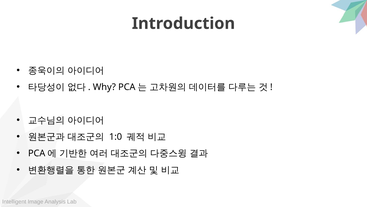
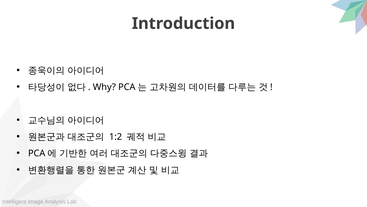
1:0: 1:0 -> 1:2
